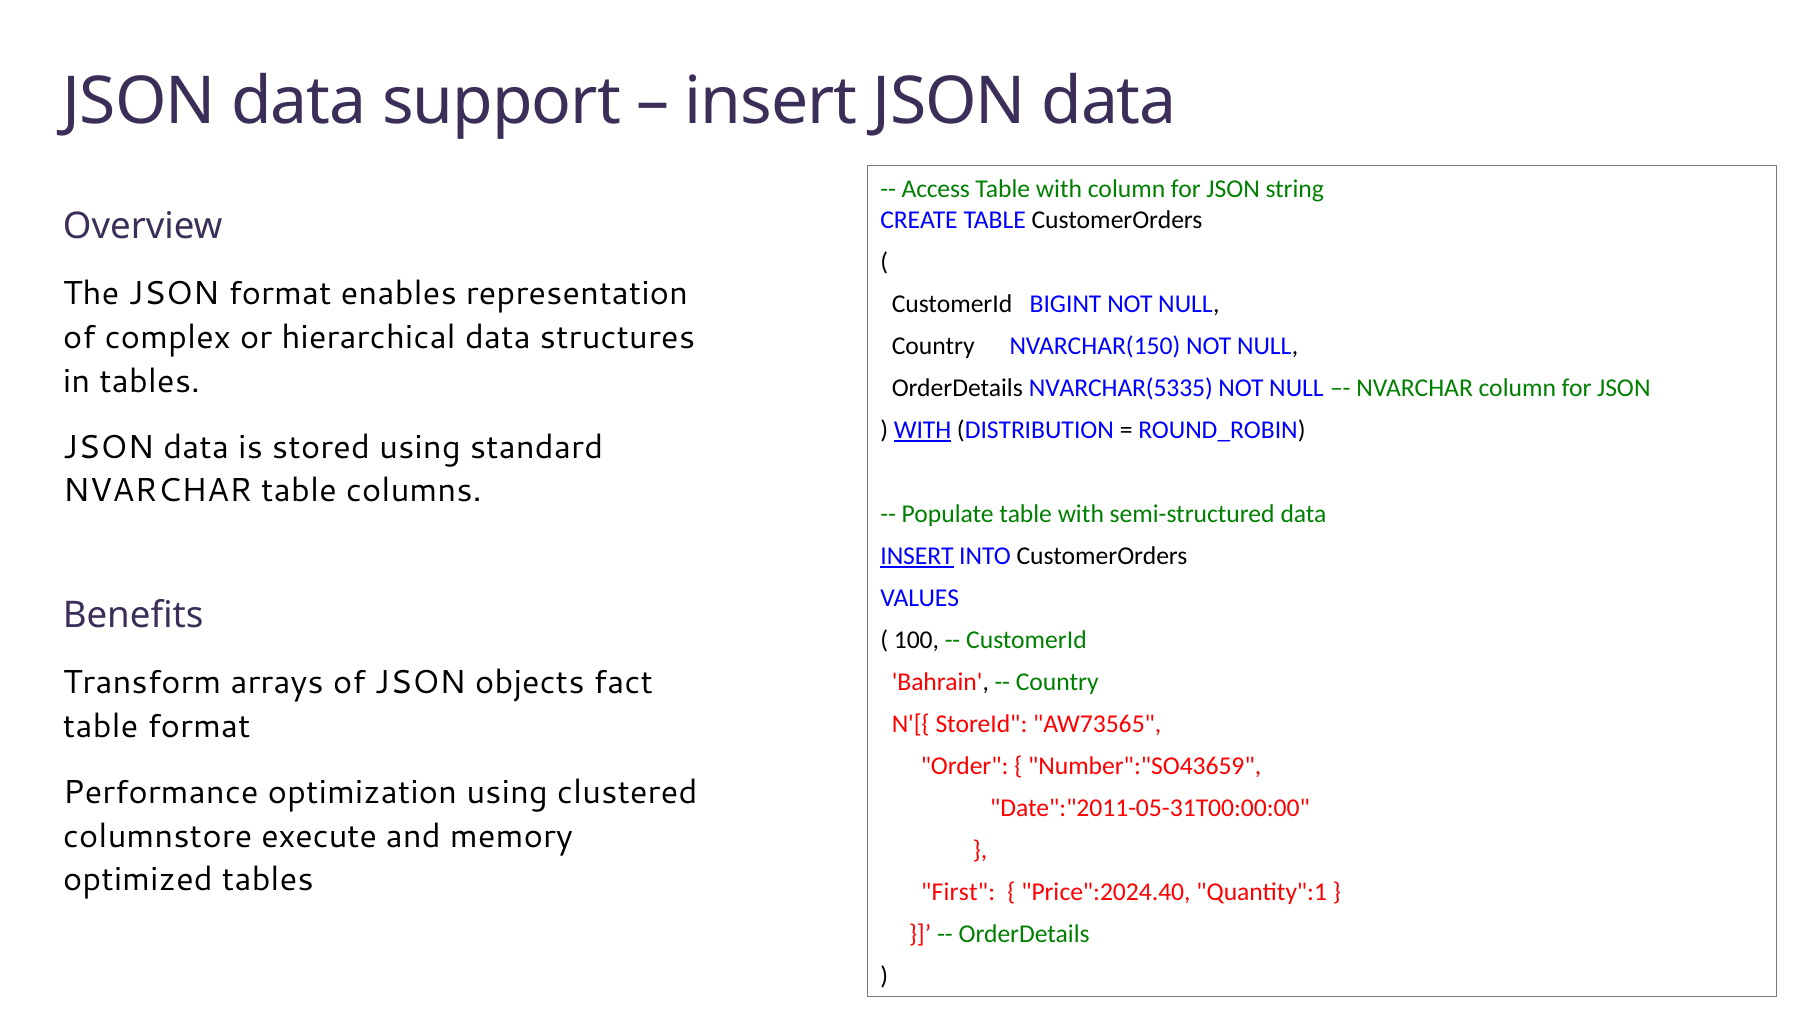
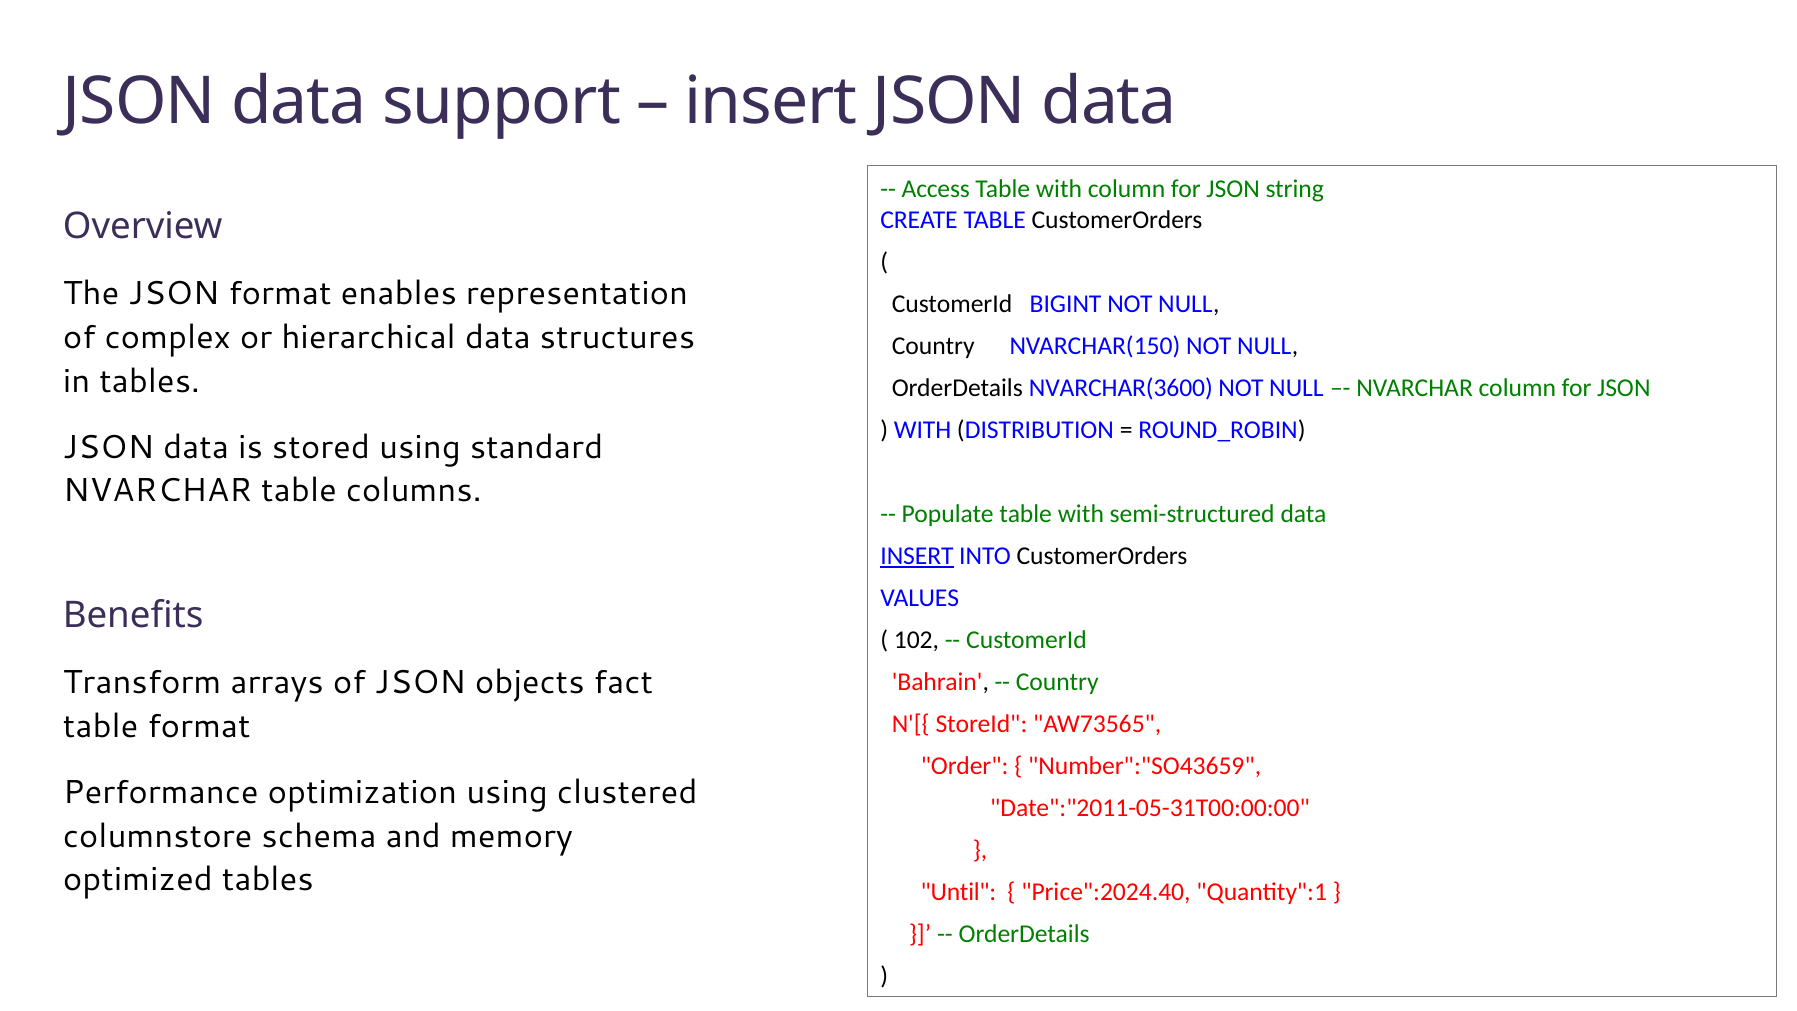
NVARCHAR(5335: NVARCHAR(5335 -> NVARCHAR(3600
WITH at (923, 430) underline: present -> none
100: 100 -> 102
execute: execute -> schema
First: First -> Until
